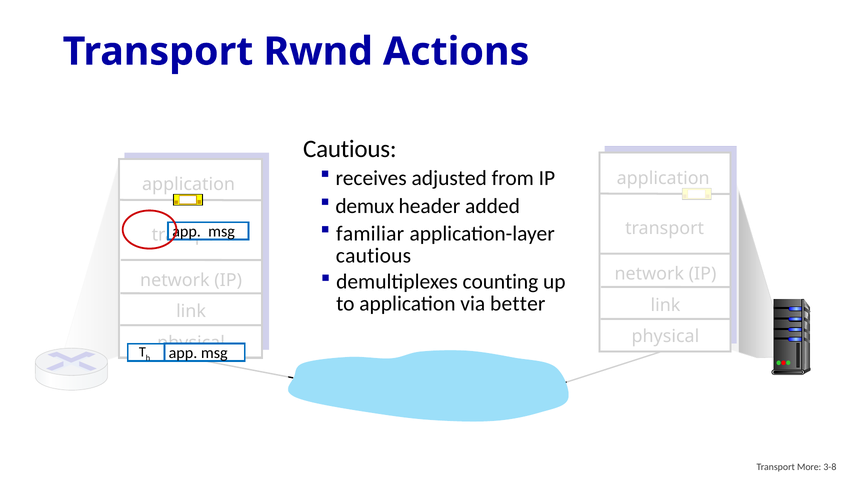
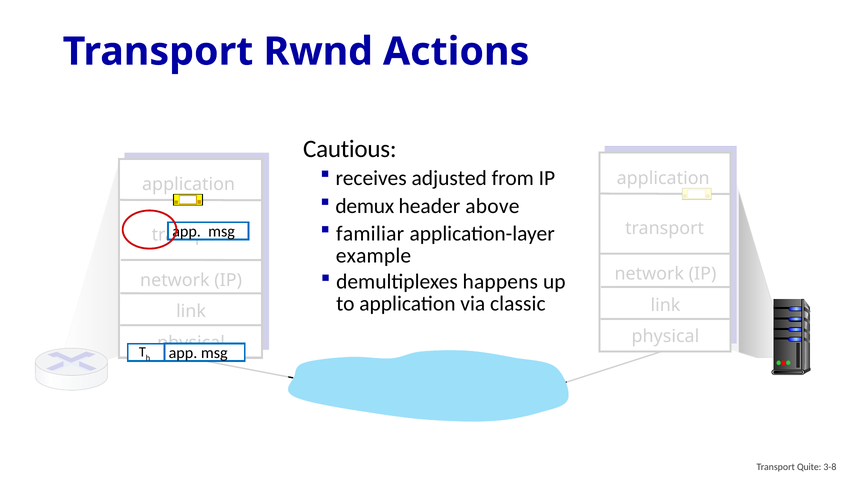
added: added -> above
cautious at (373, 256): cautious -> example
counting: counting -> happens
better: better -> classic
More: More -> Quite
